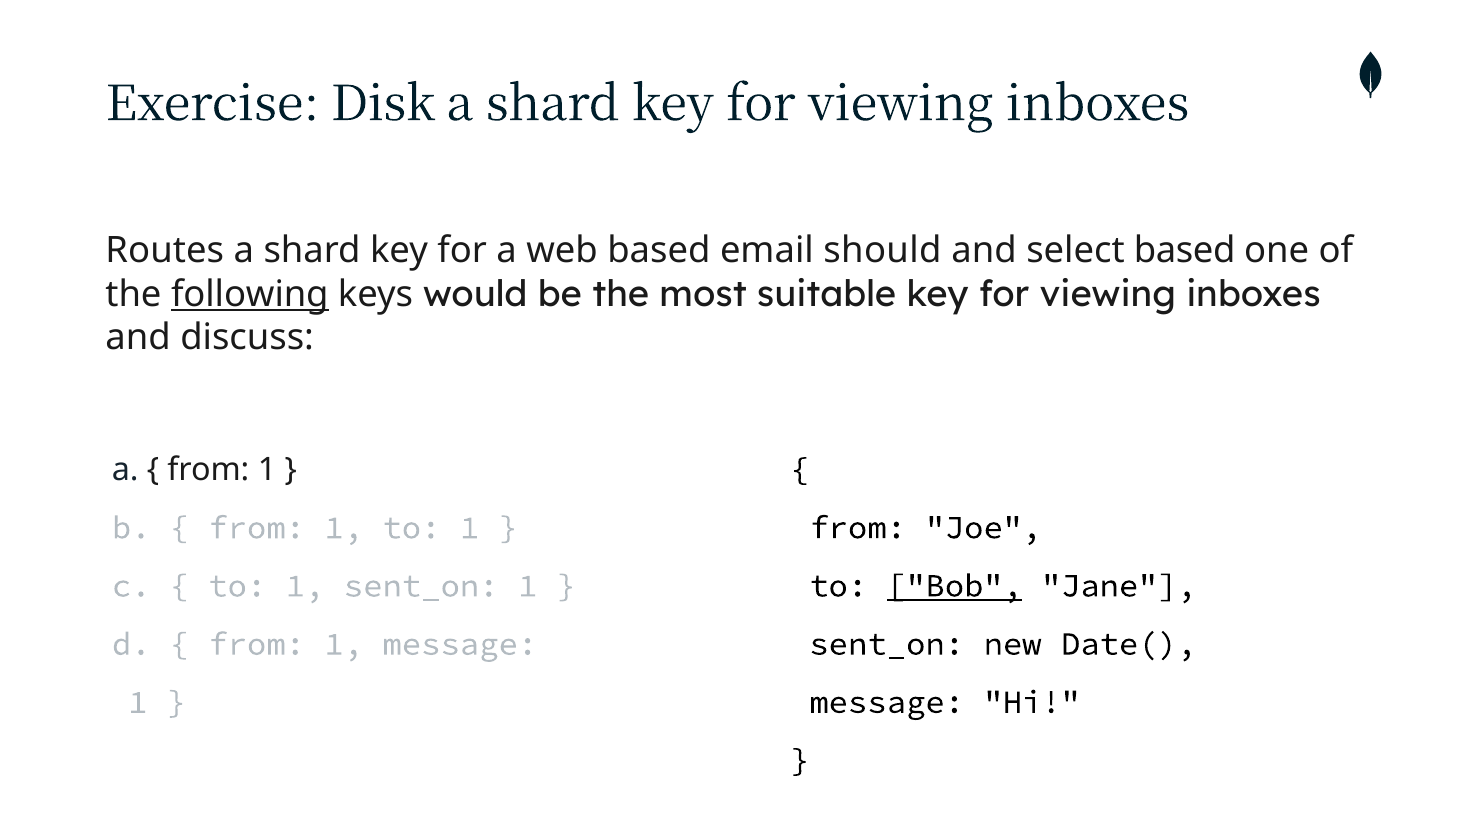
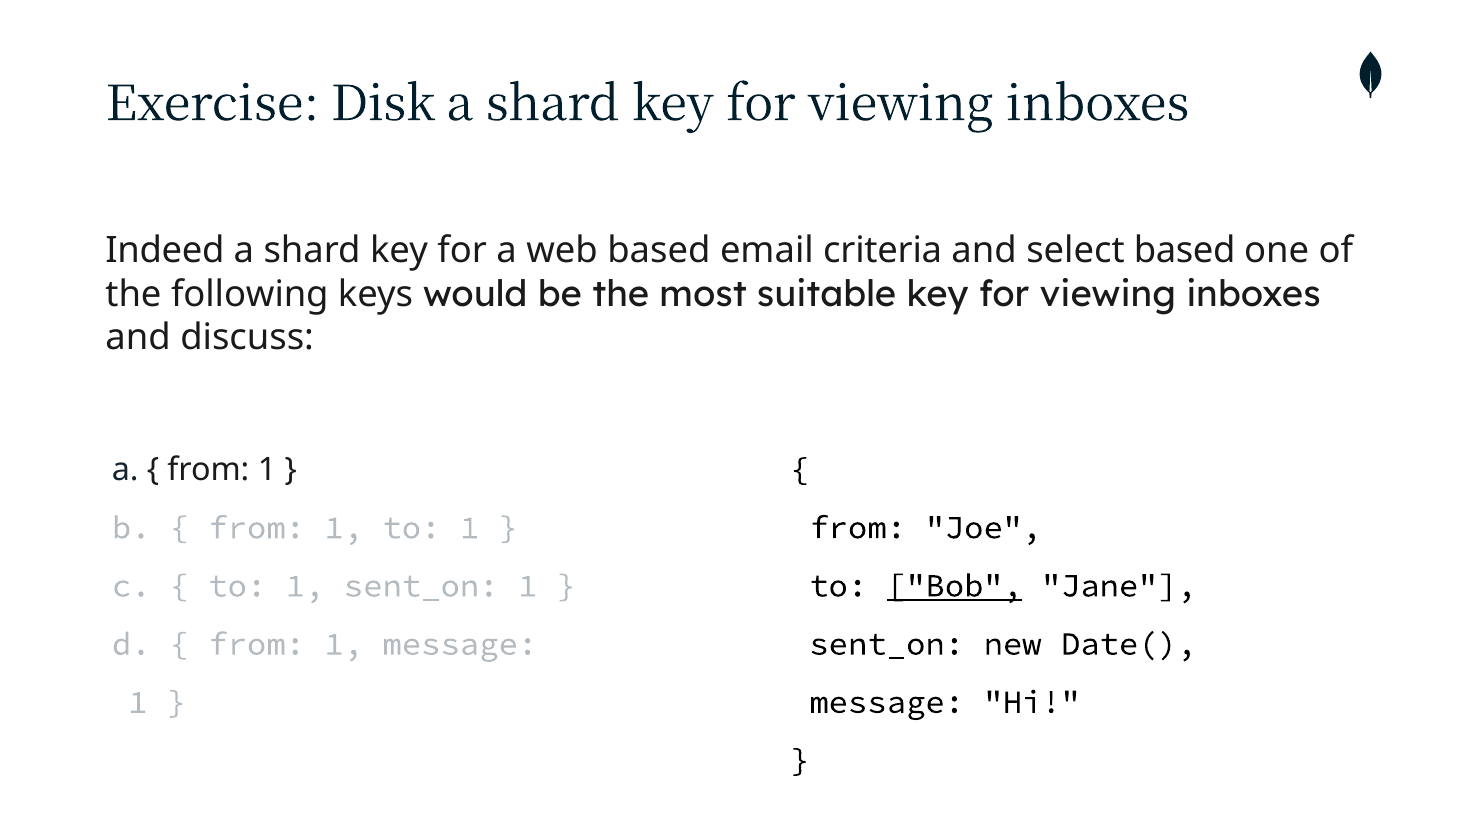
Routes: Routes -> Indeed
should: should -> criteria
following underline: present -> none
